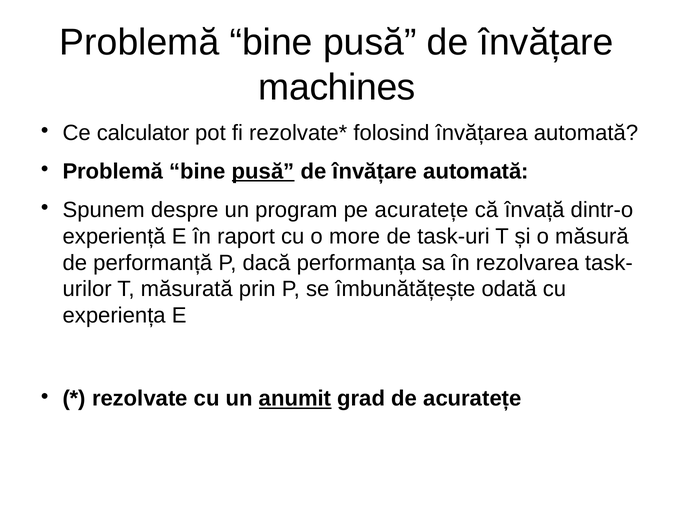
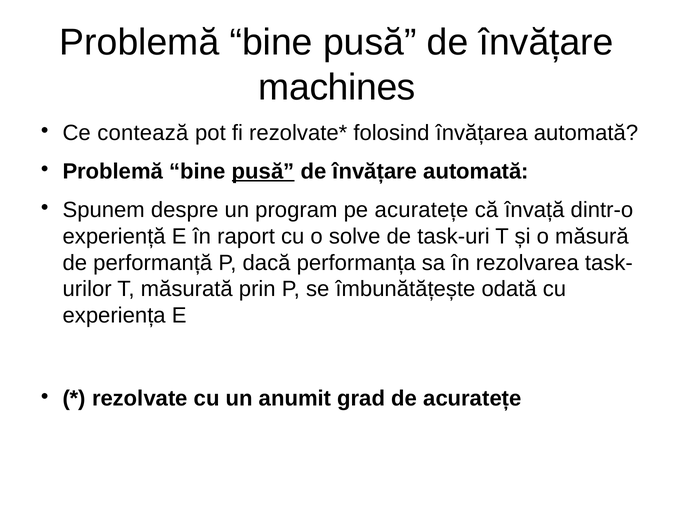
calculator: calculator -> contează
more: more -> solve
anumit underline: present -> none
